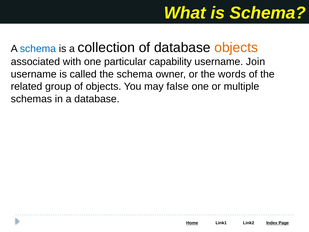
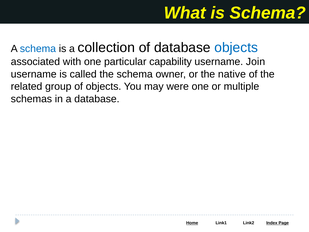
objects at (236, 48) colour: orange -> blue
words: words -> native
false: false -> were
